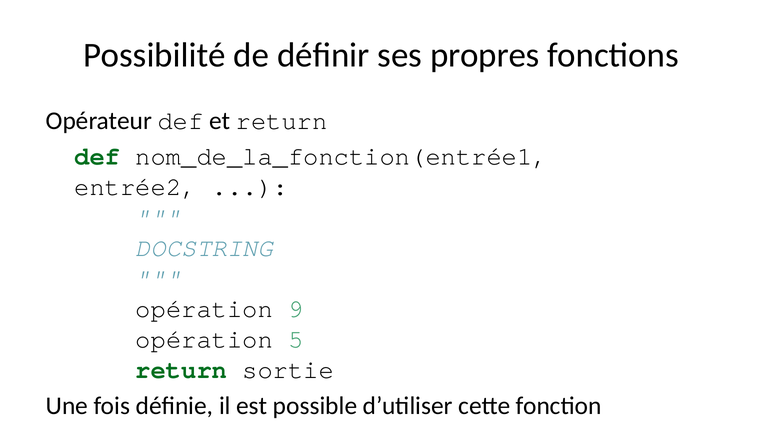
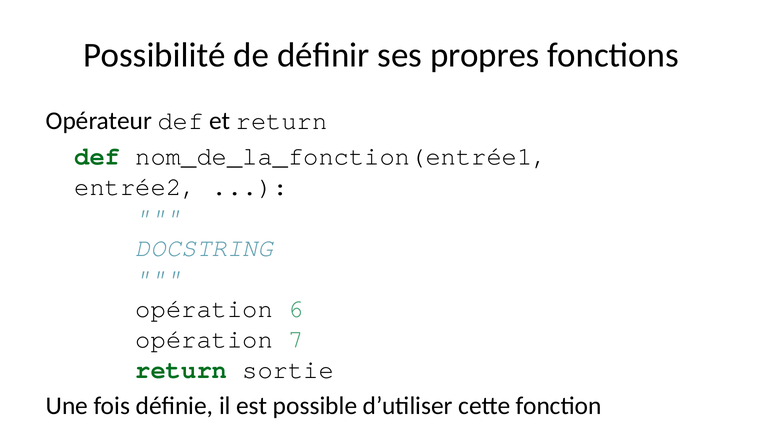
9: 9 -> 6
5: 5 -> 7
